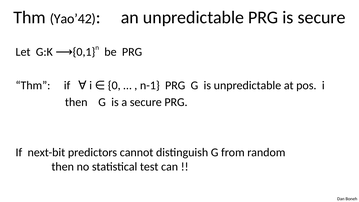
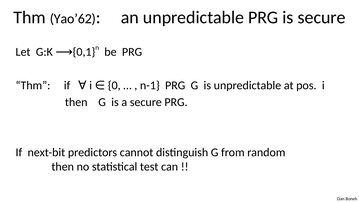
Yao’42: Yao’42 -> Yao’62
